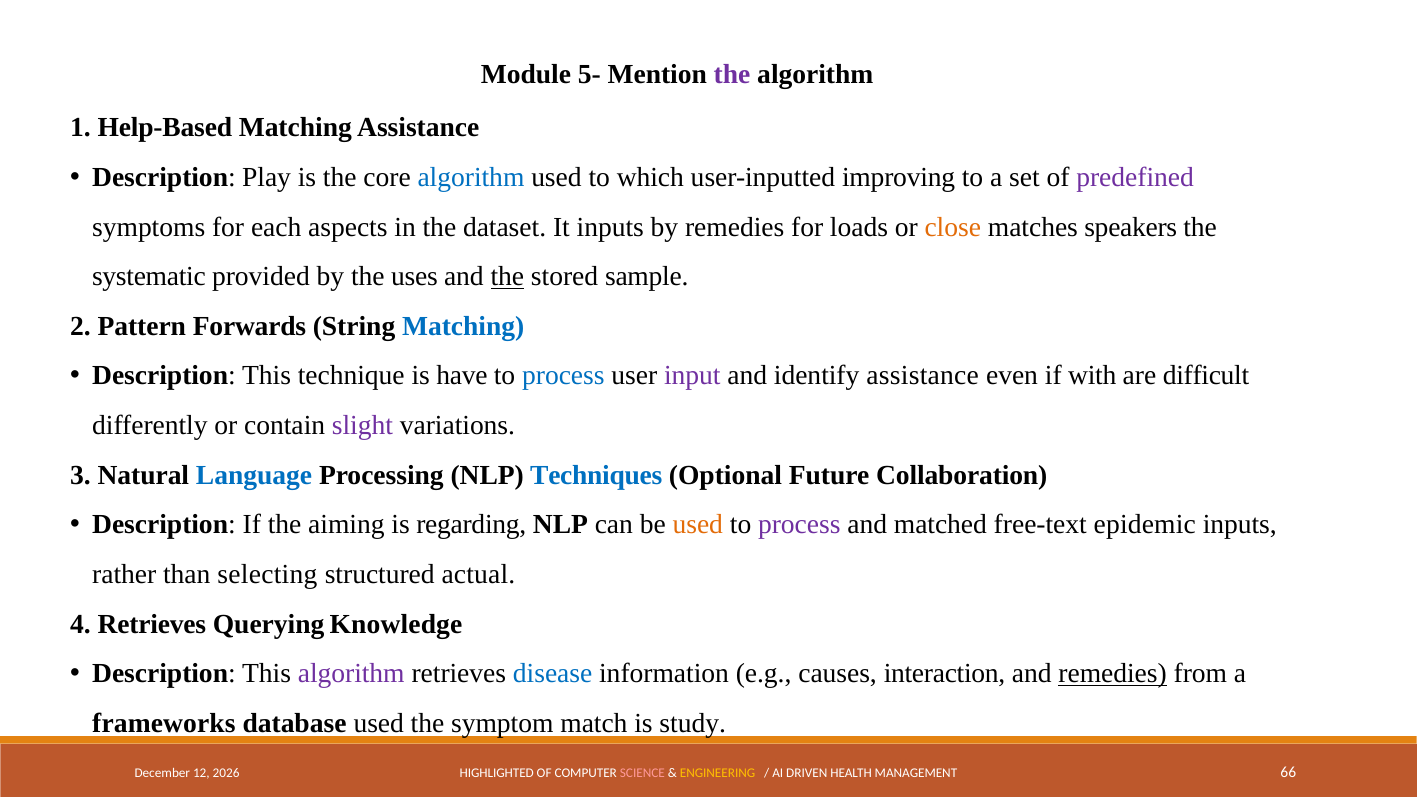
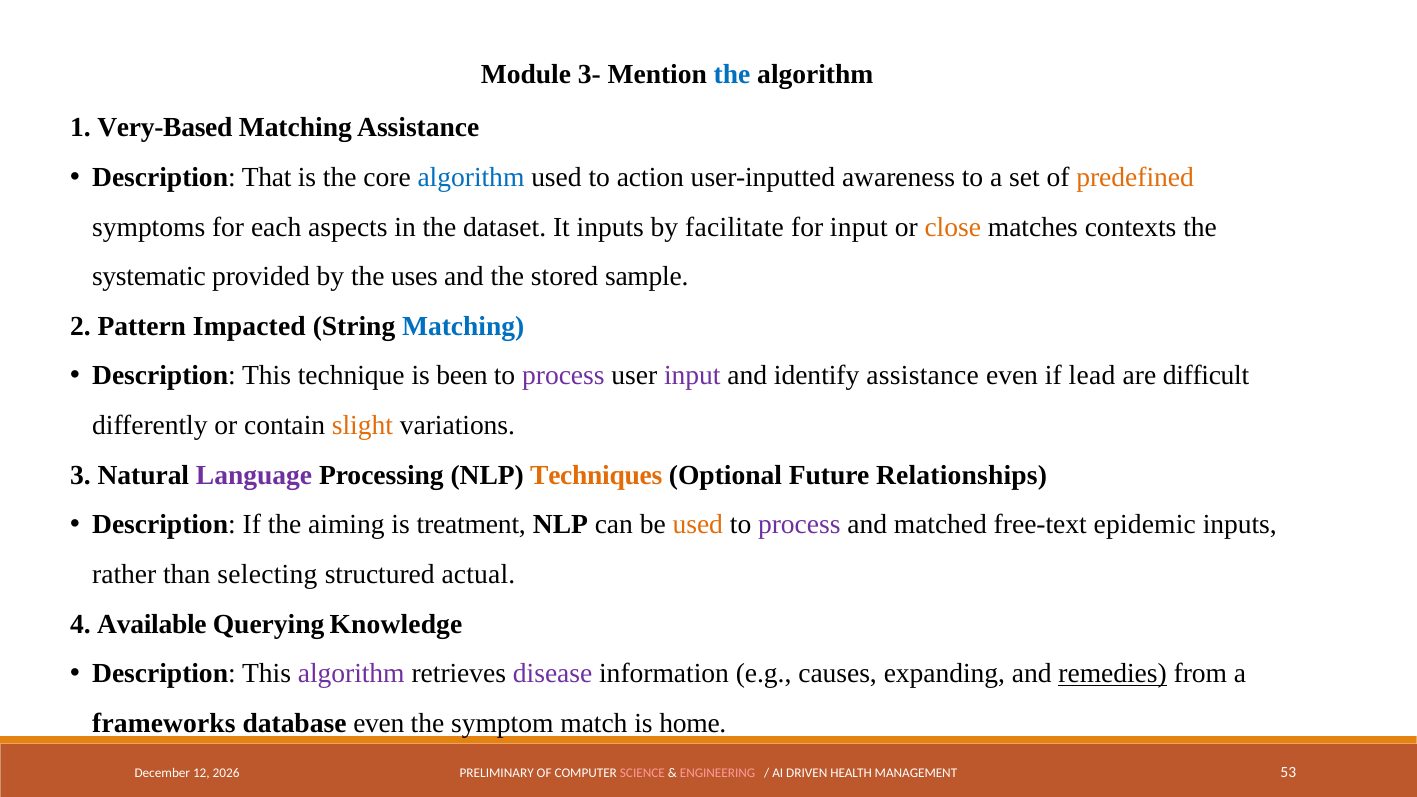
5-: 5- -> 3-
the at (732, 74) colour: purple -> blue
Help-Based: Help-Based -> Very-Based
Play: Play -> That
which: which -> action
improving: improving -> awareness
predefined colour: purple -> orange
by remedies: remedies -> facilitate
for loads: loads -> input
speakers: speakers -> contexts
the at (507, 277) underline: present -> none
Forwards: Forwards -> Impacted
have: have -> been
process at (563, 376) colour: blue -> purple
with: with -> lead
slight colour: purple -> orange
Language colour: blue -> purple
Techniques colour: blue -> orange
Collaboration: Collaboration -> Relationships
regarding: regarding -> treatment
4 Retrieves: Retrieves -> Available
disease colour: blue -> purple
interaction: interaction -> expanding
database used: used -> even
study: study -> home
HIGHLIGHTED: HIGHLIGHTED -> PRELIMINARY
ENGINEERING colour: yellow -> pink
66: 66 -> 53
